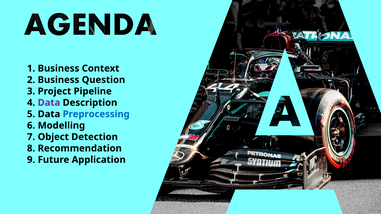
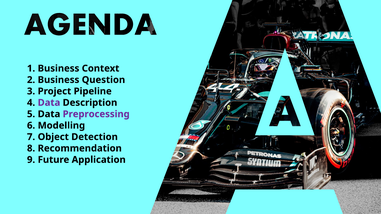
Preprocessing colour: blue -> purple
